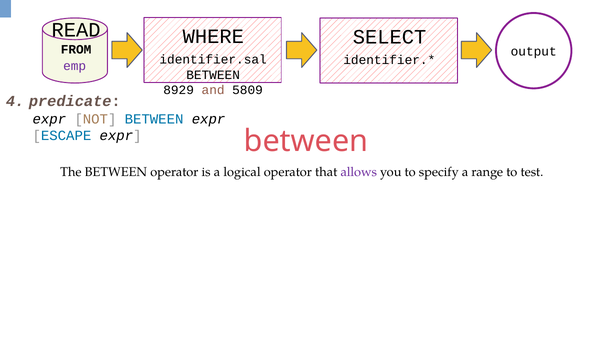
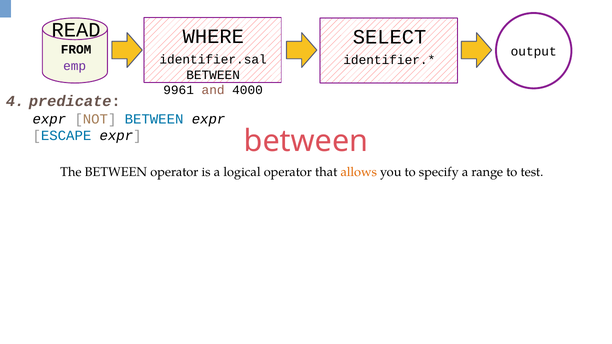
8929: 8929 -> 9961
5809: 5809 -> 4000
allows colour: purple -> orange
